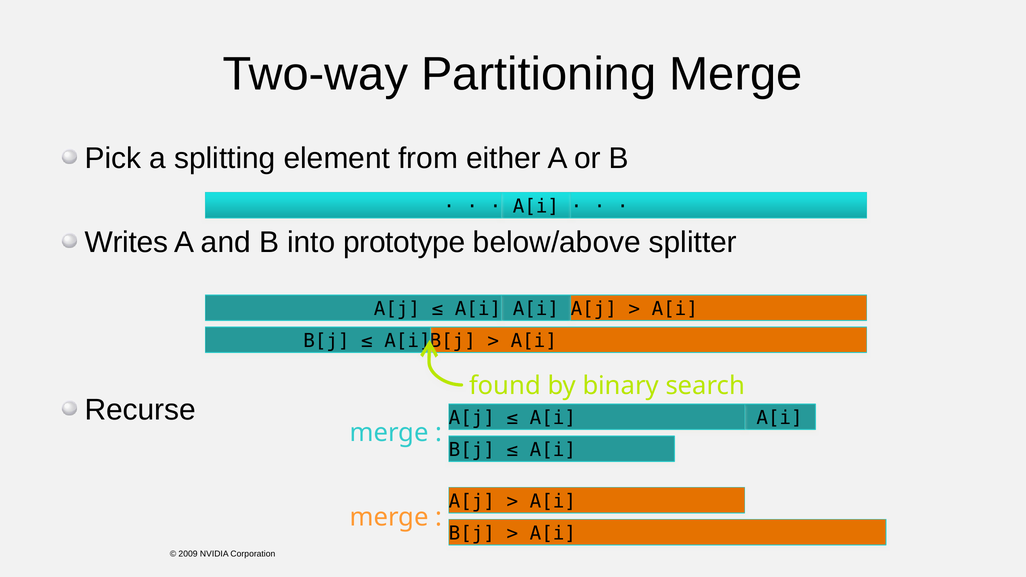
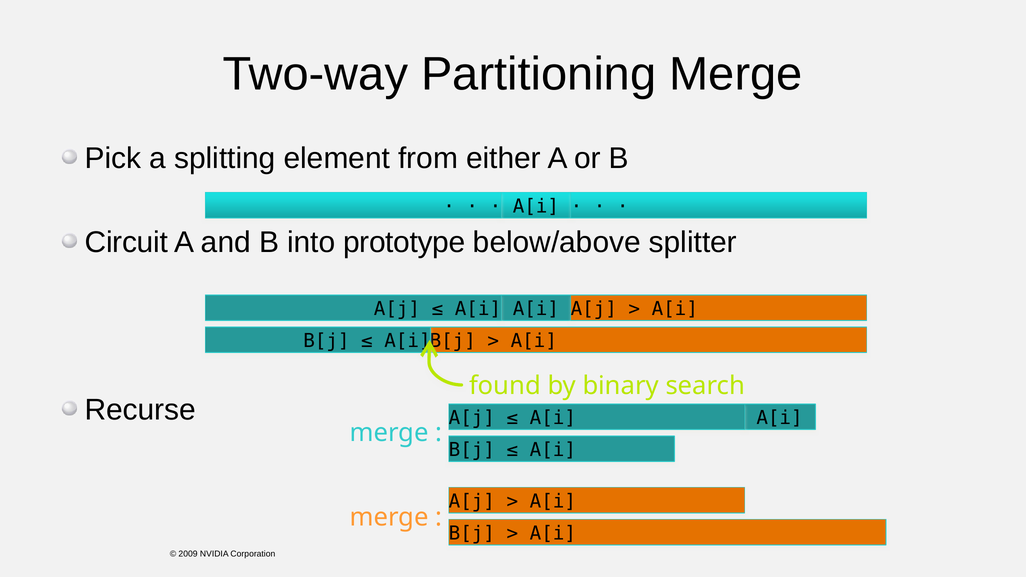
Writes: Writes -> Circuit
